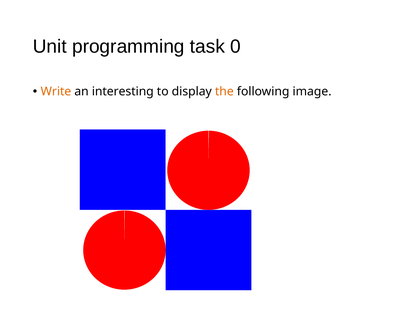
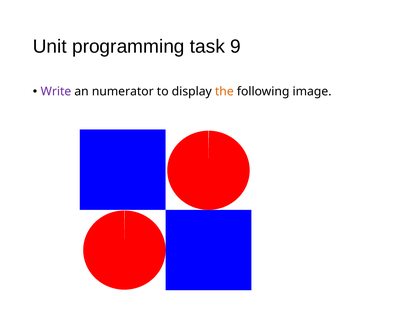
0: 0 -> 9
Write colour: orange -> purple
interesting: interesting -> numerator
